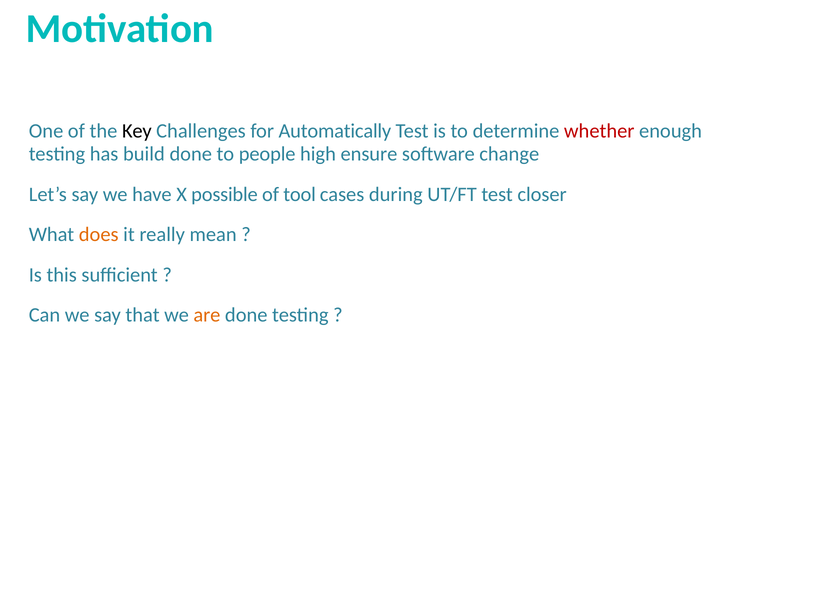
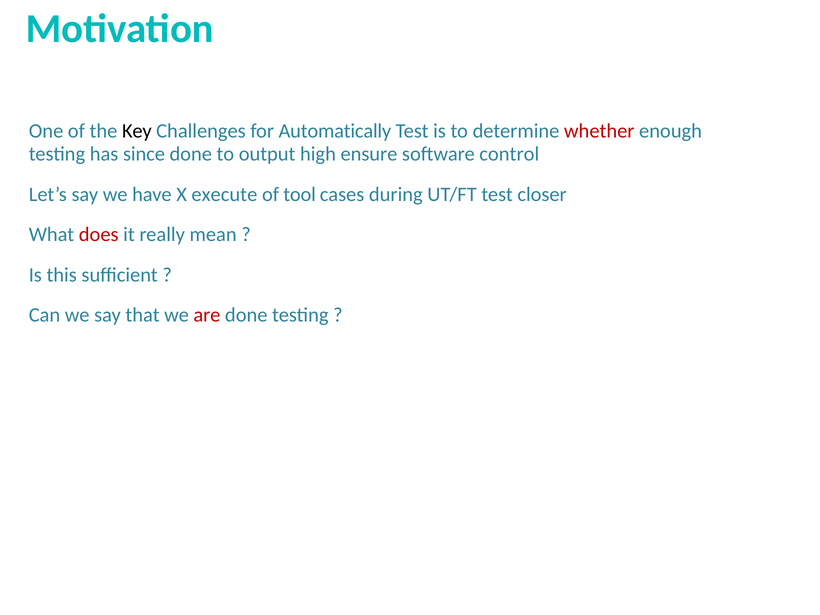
build: build -> since
people: people -> output
change: change -> control
possible: possible -> execute
does colour: orange -> red
are colour: orange -> red
